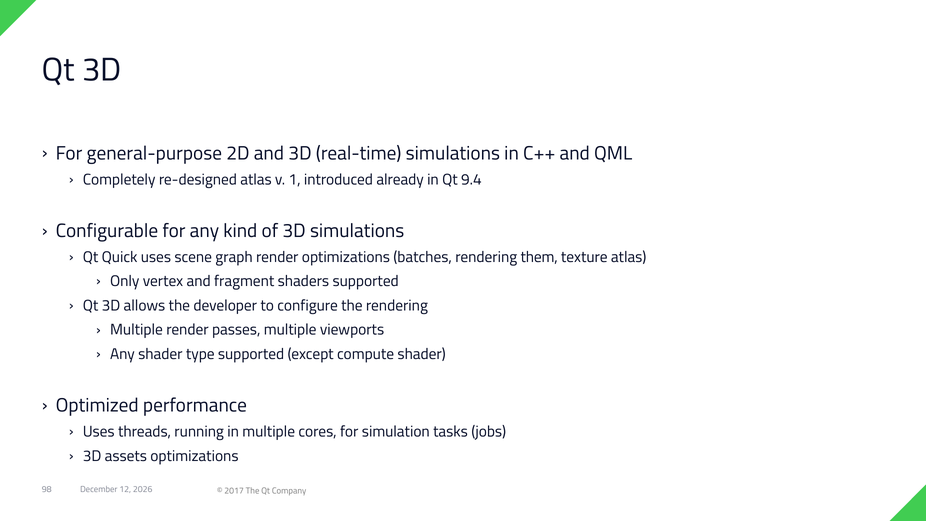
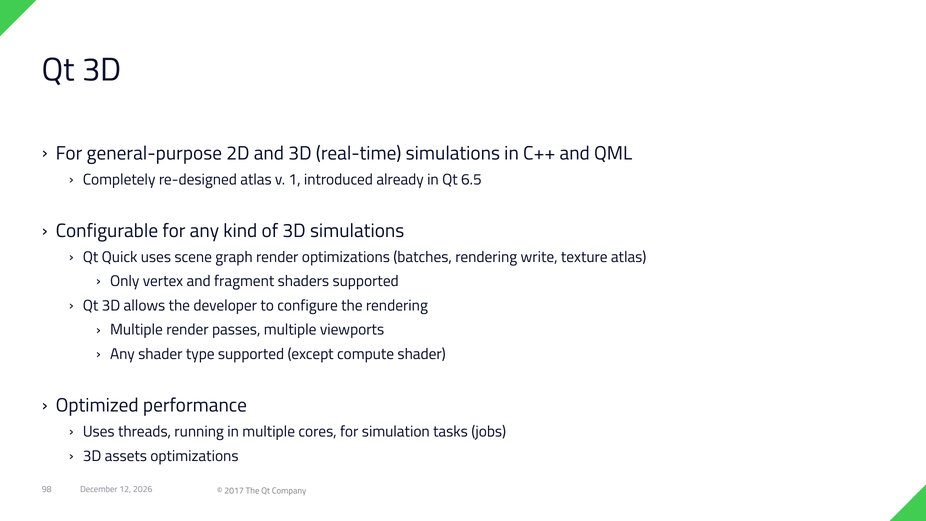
9.4: 9.4 -> 6.5
them: them -> write
